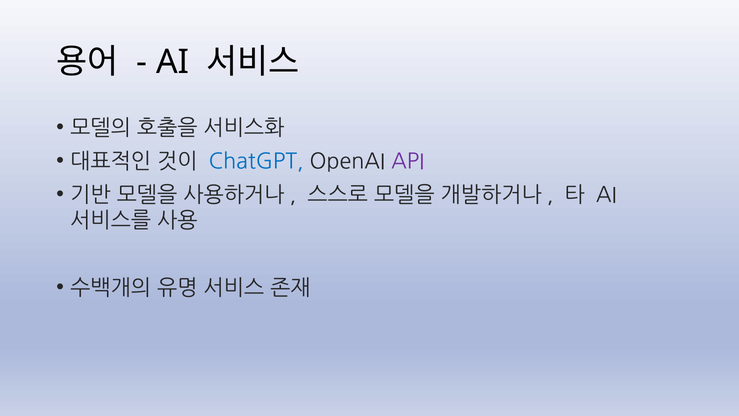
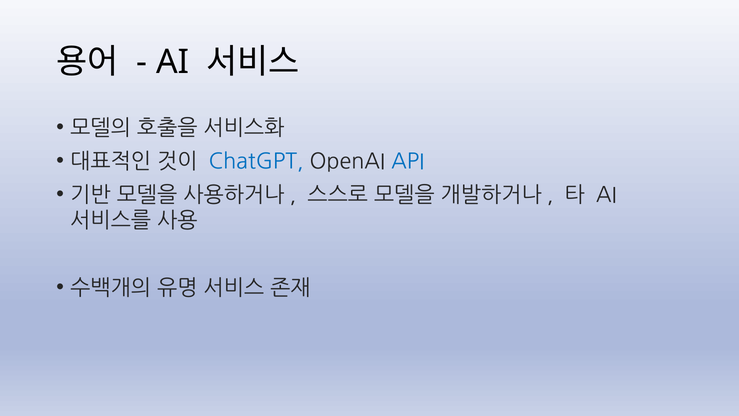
API colour: purple -> blue
